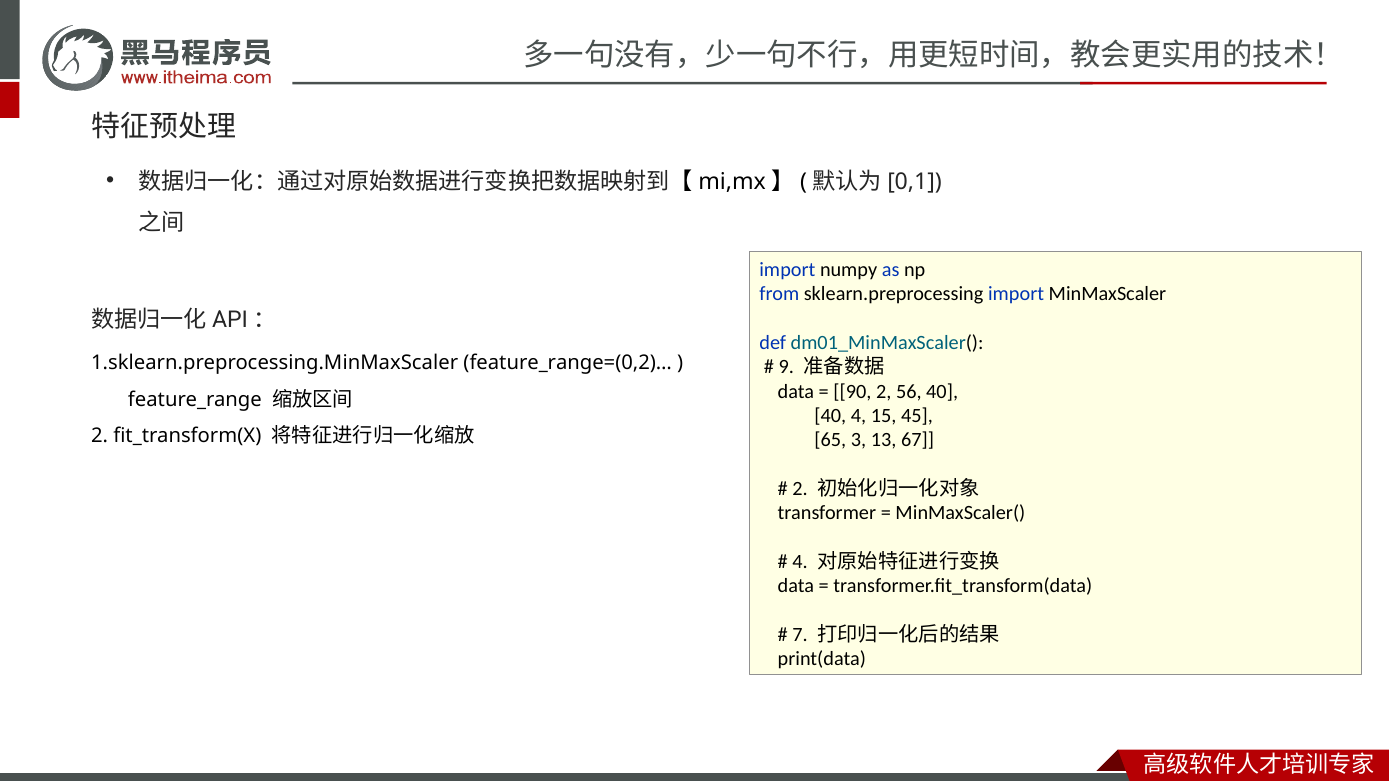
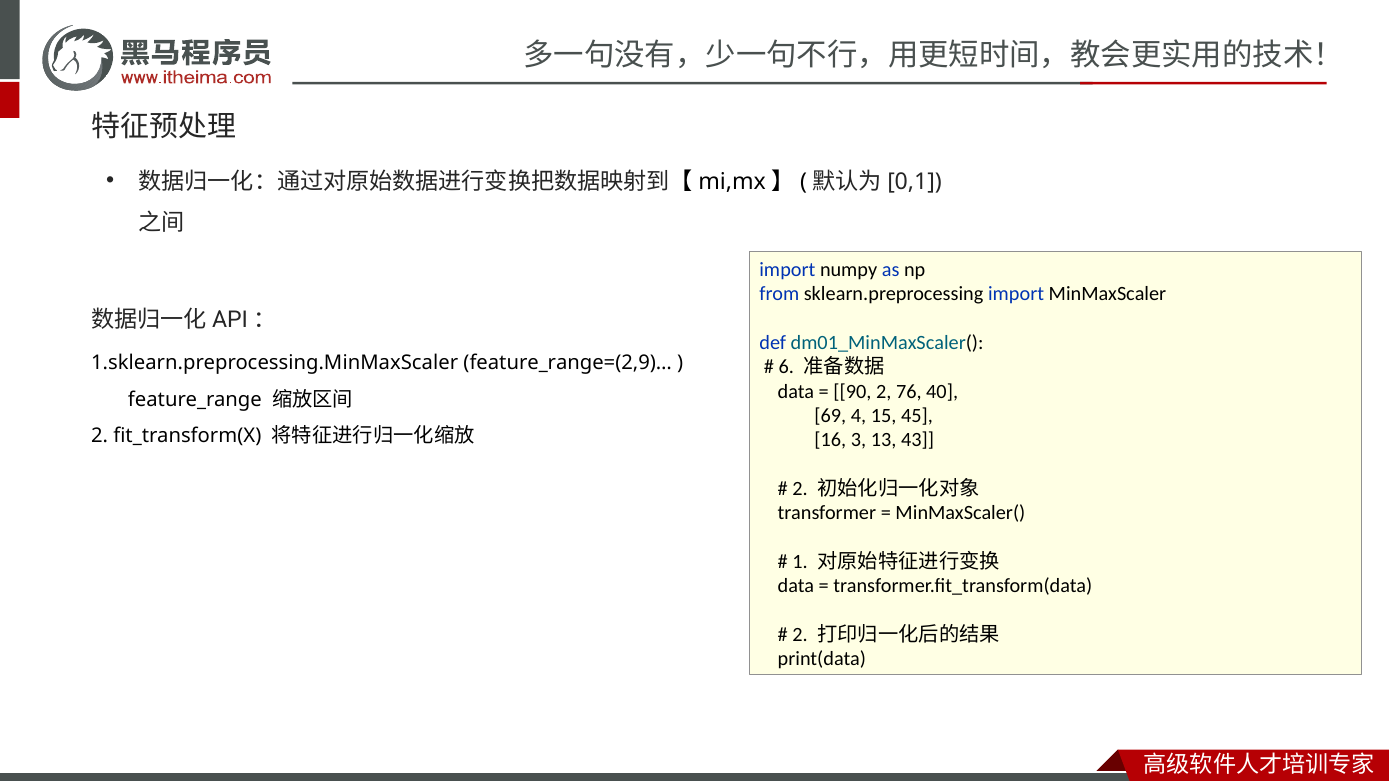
feature_range=(0,2)…: feature_range=(0,2)… -> feature_range=(2,9)…
9: 9 -> 6
56: 56 -> 76
40 at (830, 416): 40 -> 69
65: 65 -> 16
67: 67 -> 43
4 at (800, 562): 4 -> 1
7 at (800, 635): 7 -> 2
